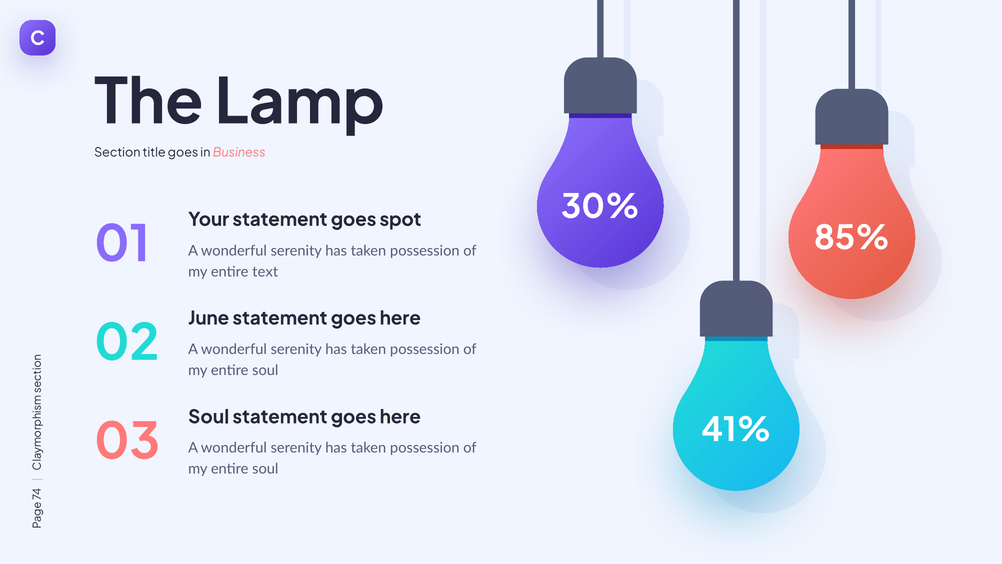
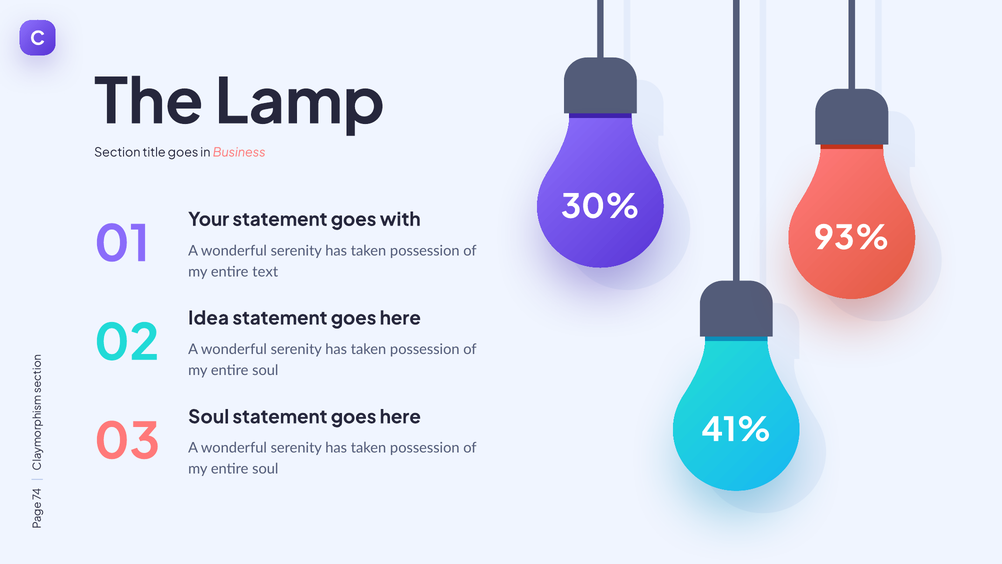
spot: spot -> with
85%: 85% -> 93%
June: June -> Idea
